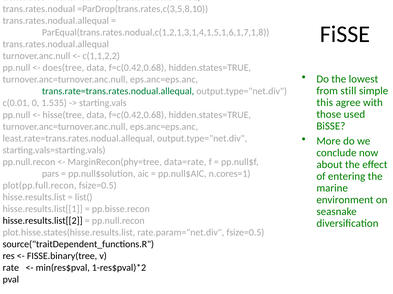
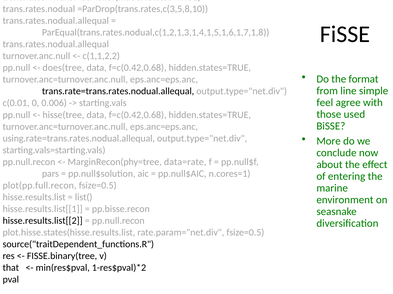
lowest: lowest -> format
still: still -> line
trans.rate=trans.rates.nodual.allequal colour: green -> black
this: this -> feel
1.535: 1.535 -> 0.006
least.rate=trans.rates.nodual.allequal: least.rate=trans.rates.nodual.allequal -> using.rate=trans.rates.nodual.allequal
rate: rate -> that
